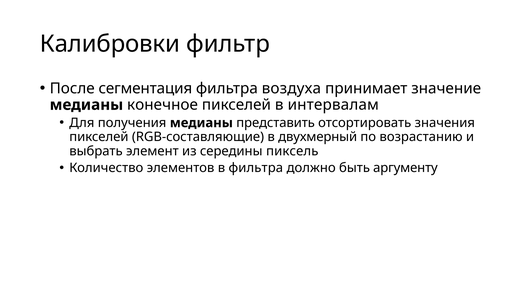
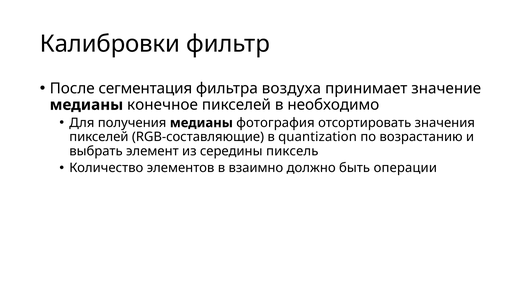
интервалам: интервалам -> необходимо
представить: представить -> фотография
двухмерный: двухмерный -> quantization
в фильтра: фильтра -> взаимно
аргументу: аргументу -> операции
